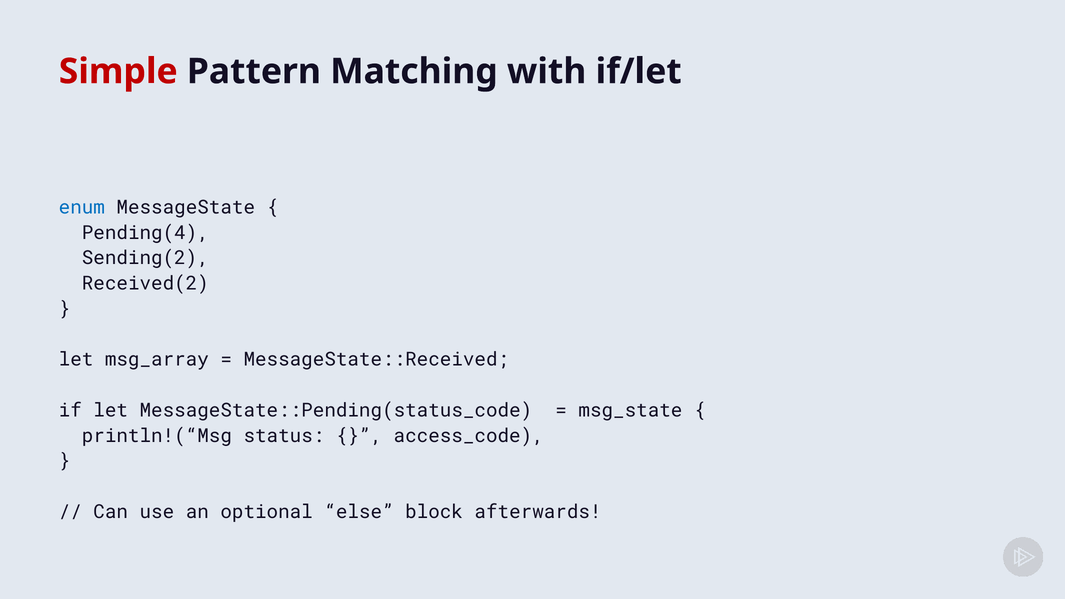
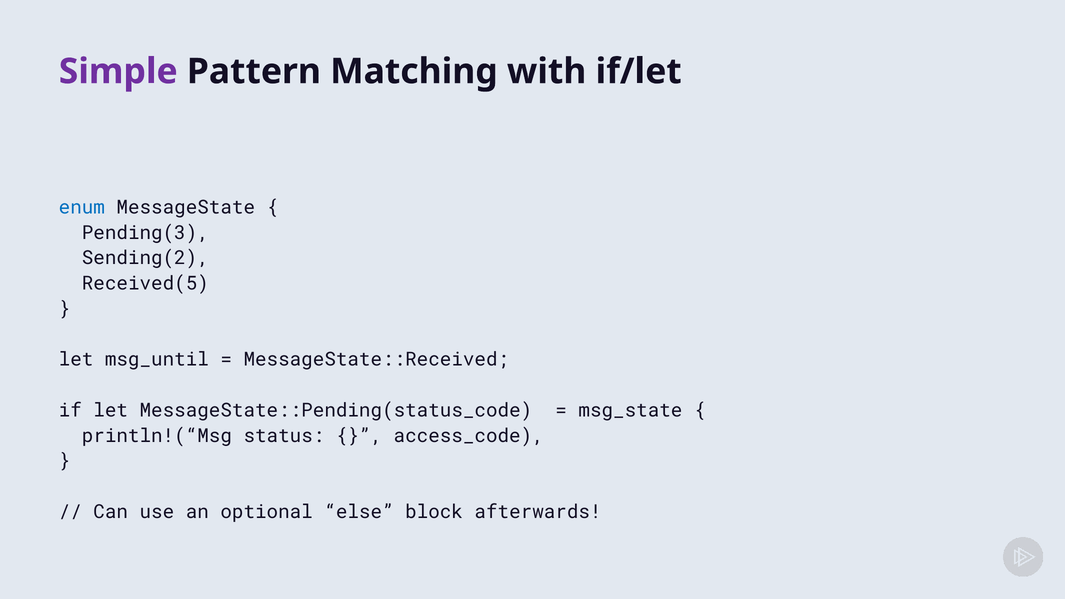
Simple colour: red -> purple
Pending(4: Pending(4 -> Pending(3
Received(2: Received(2 -> Received(5
msg_array: msg_array -> msg_until
